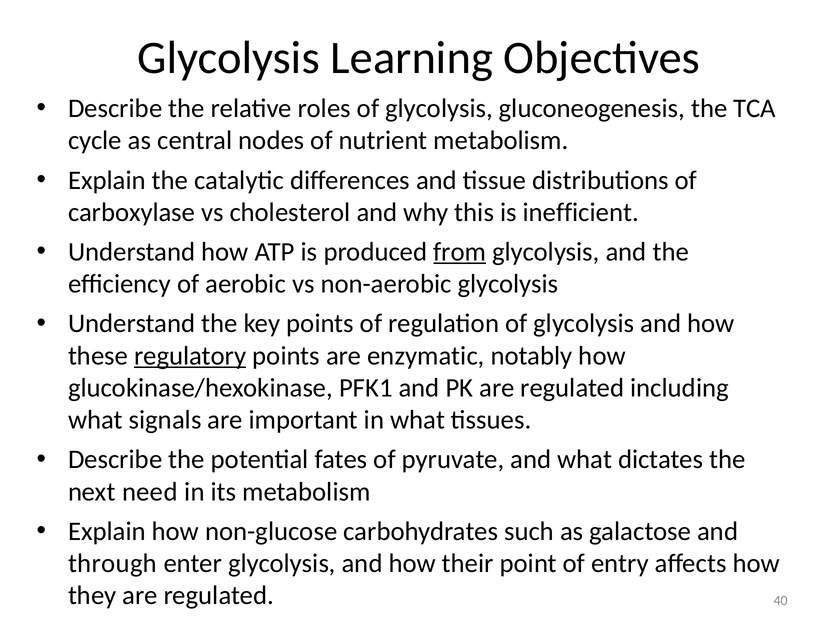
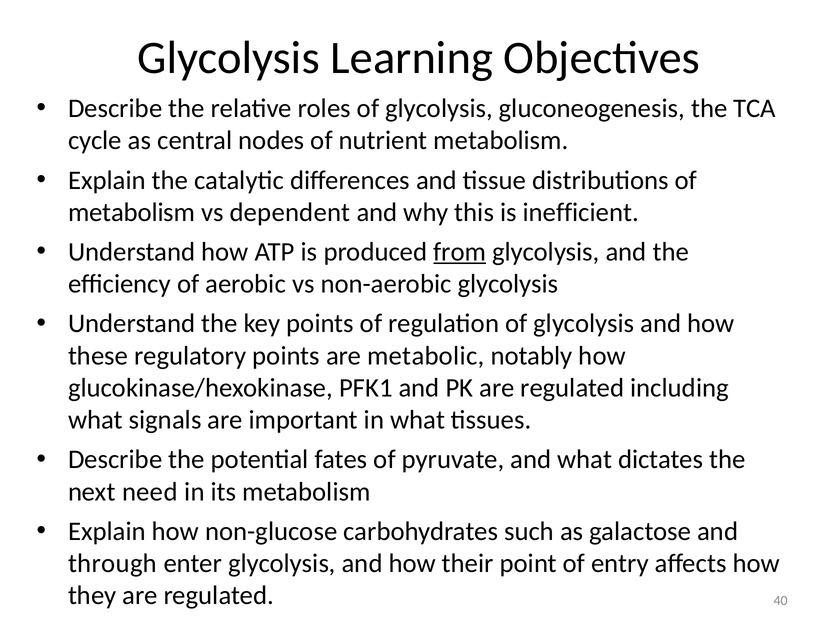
carboxylase at (132, 212): carboxylase -> metabolism
cholesterol: cholesterol -> dependent
regulatory underline: present -> none
enzymatic: enzymatic -> metabolic
